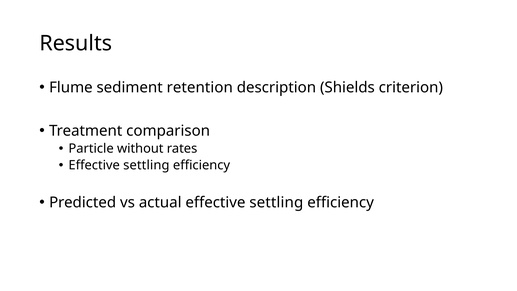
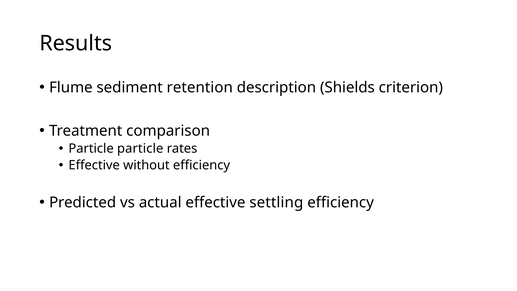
Particle without: without -> particle
settling at (146, 165): settling -> without
